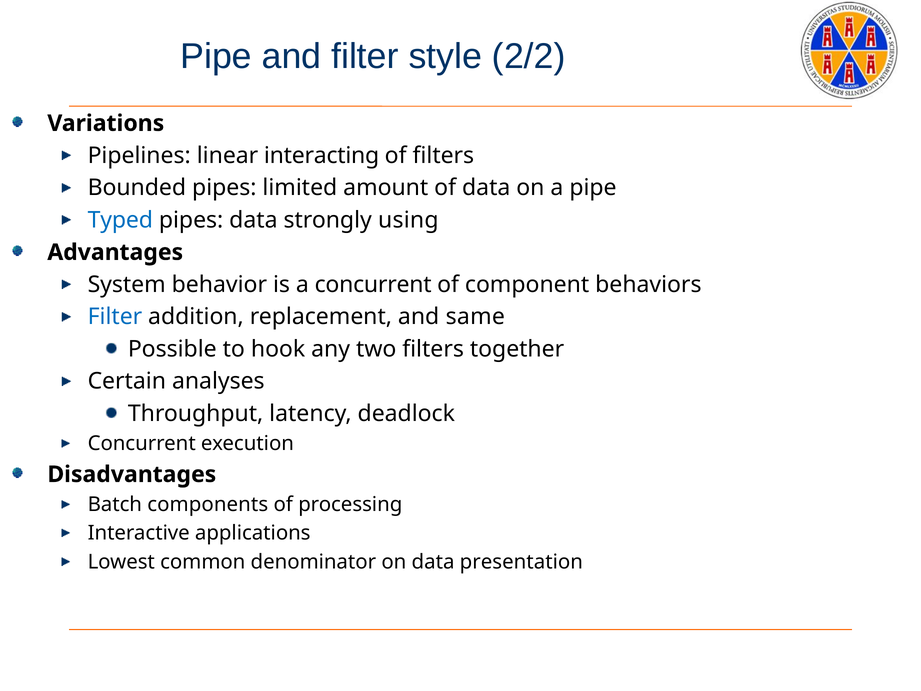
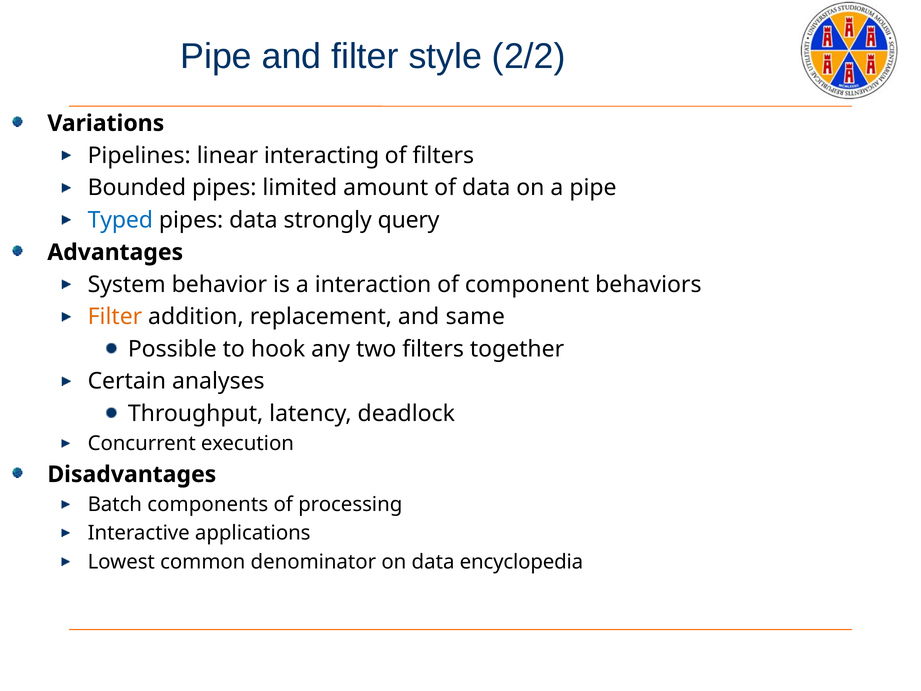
using: using -> query
a concurrent: concurrent -> interaction
Filter at (115, 317) colour: blue -> orange
presentation: presentation -> encyclopedia
